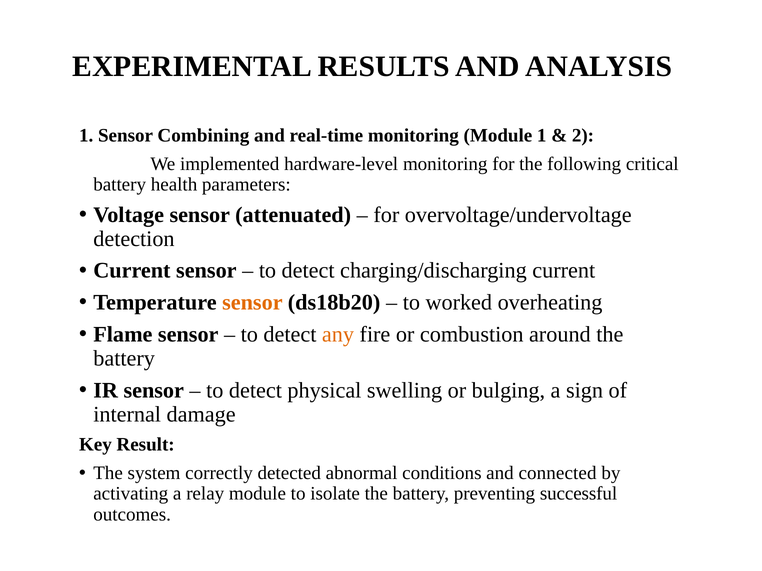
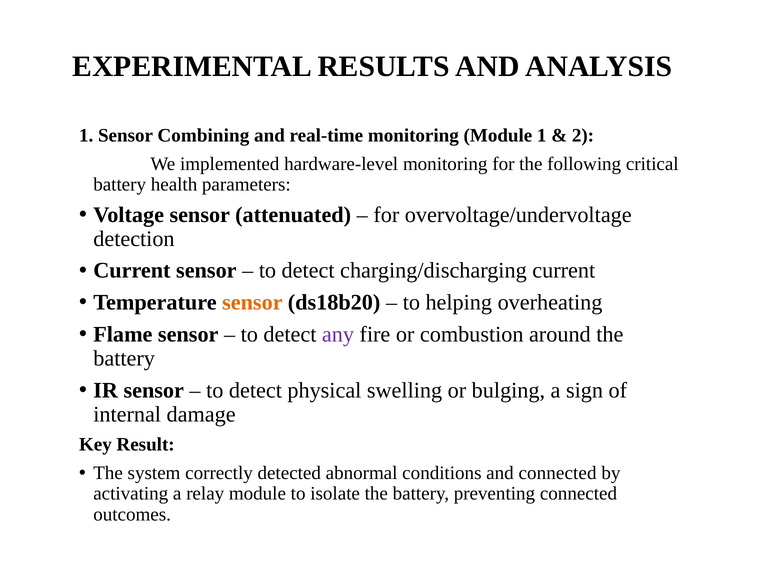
worked: worked -> helping
any colour: orange -> purple
preventing successful: successful -> connected
